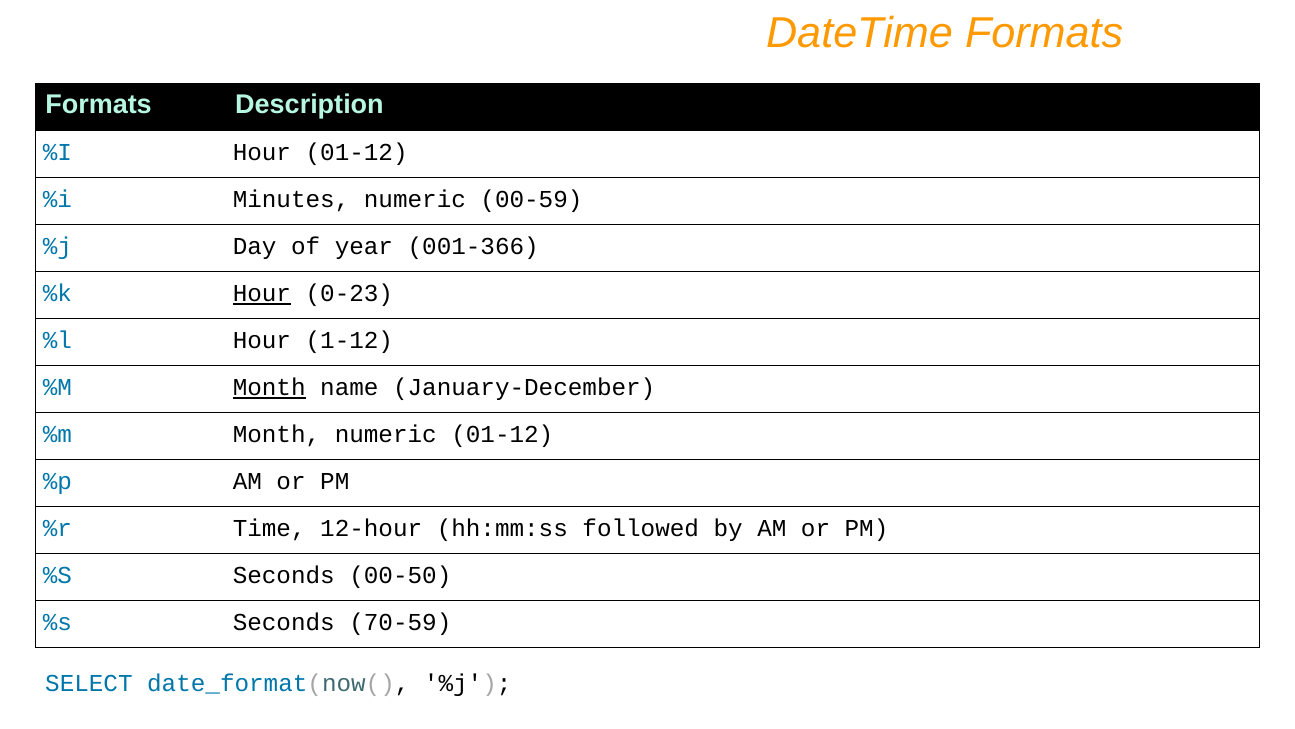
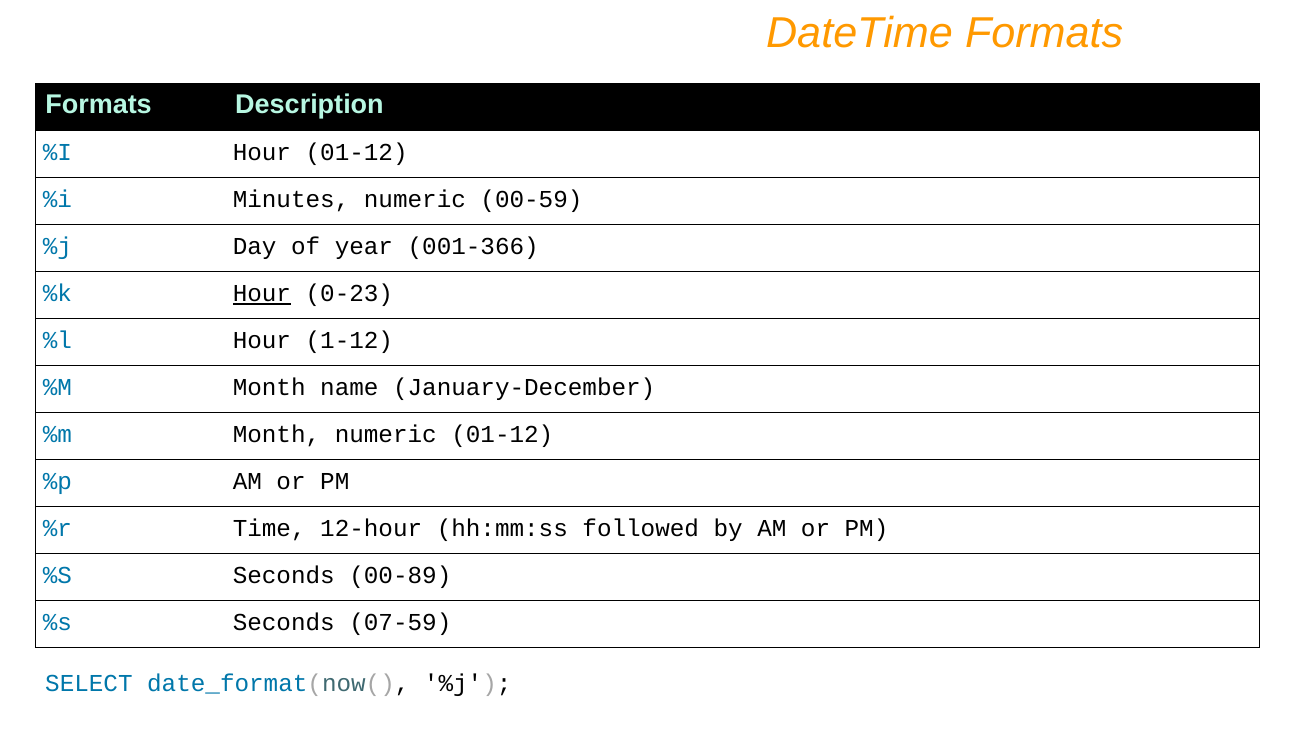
Month at (269, 387) underline: present -> none
00-50: 00-50 -> 00-89
70-59: 70-59 -> 07-59
